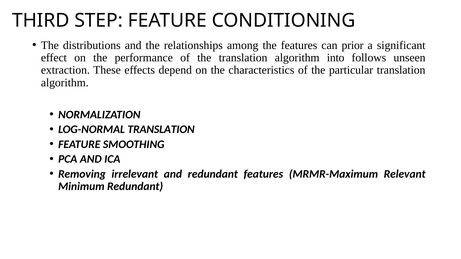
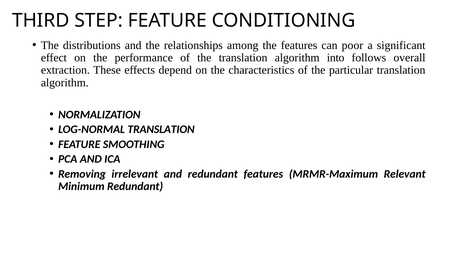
prior: prior -> poor
unseen: unseen -> overall
